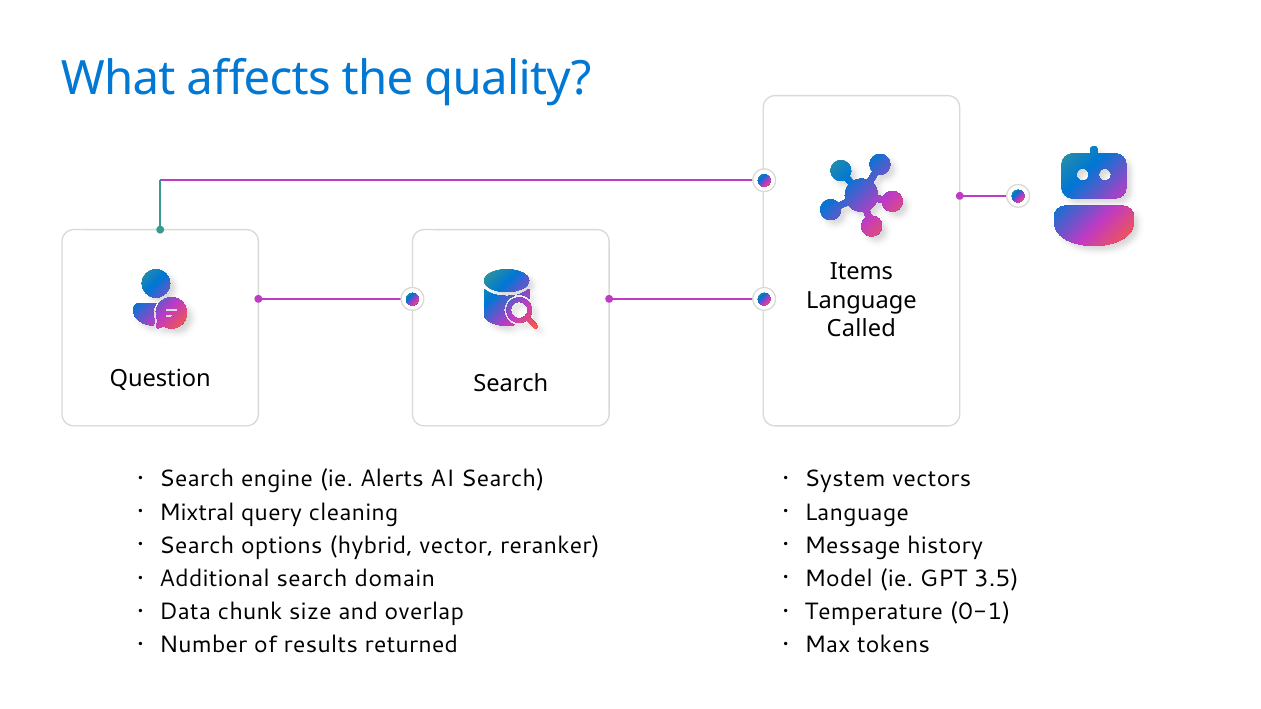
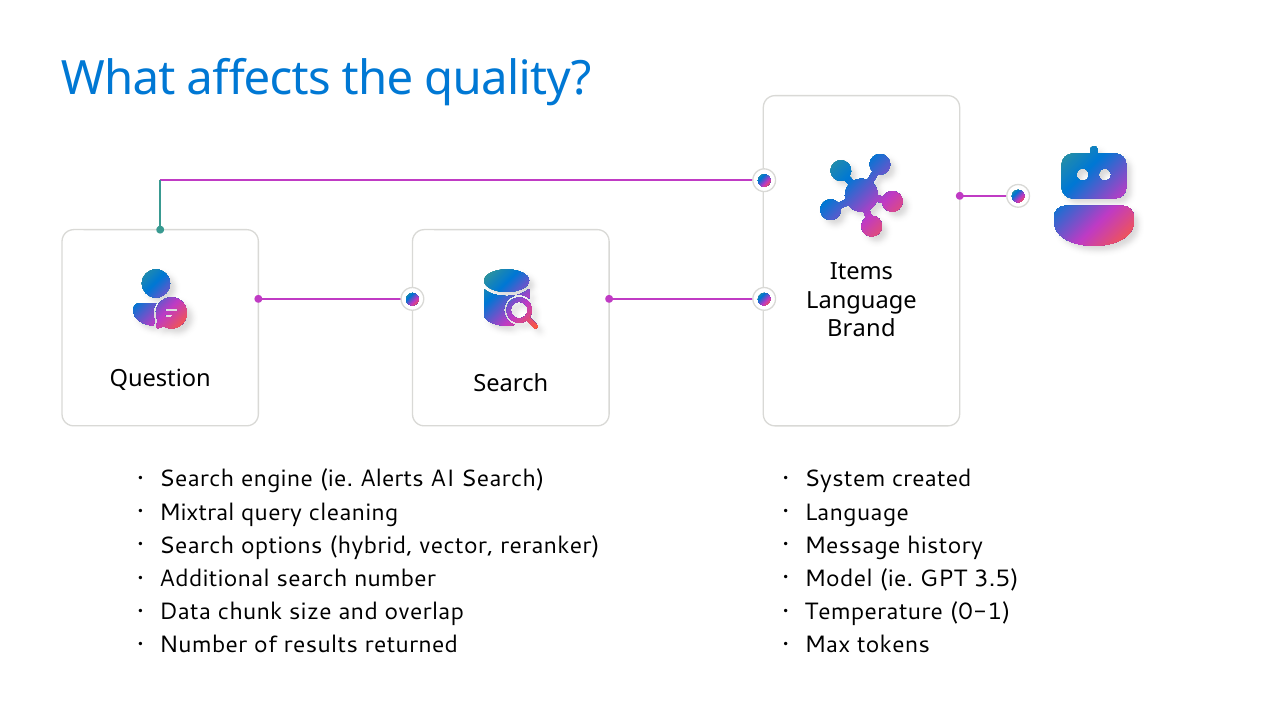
Called: Called -> Brand
vectors: vectors -> created
search domain: domain -> number
